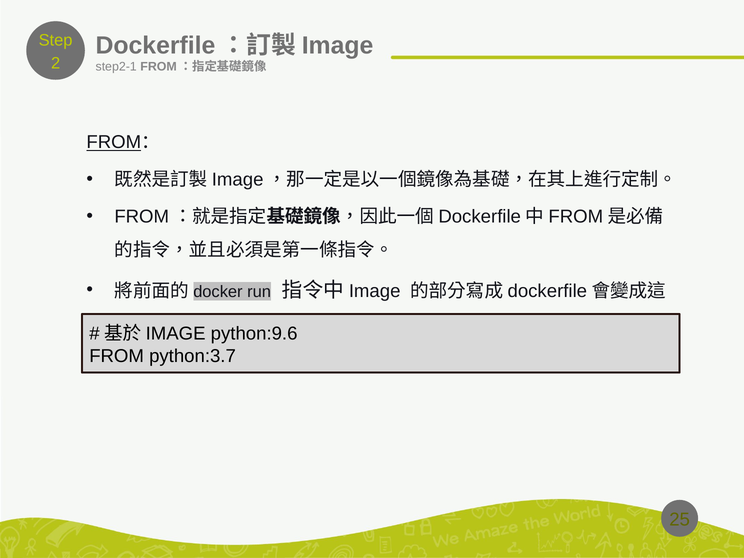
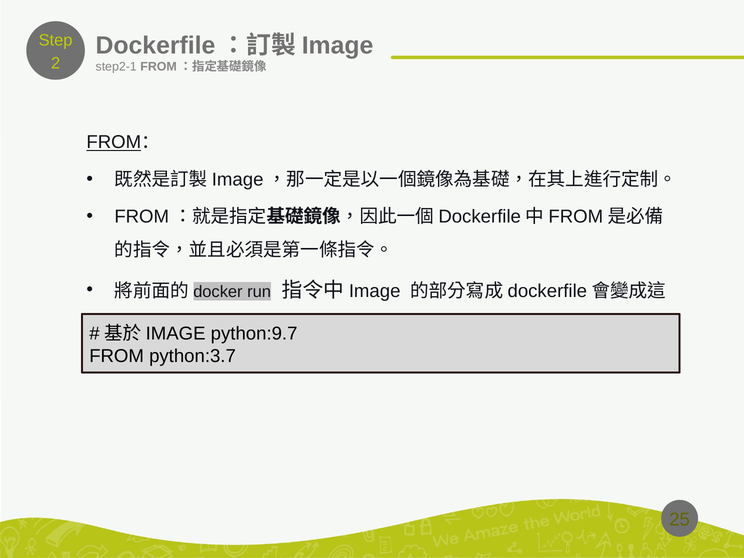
python:9.6: python:9.6 -> python:9.7
